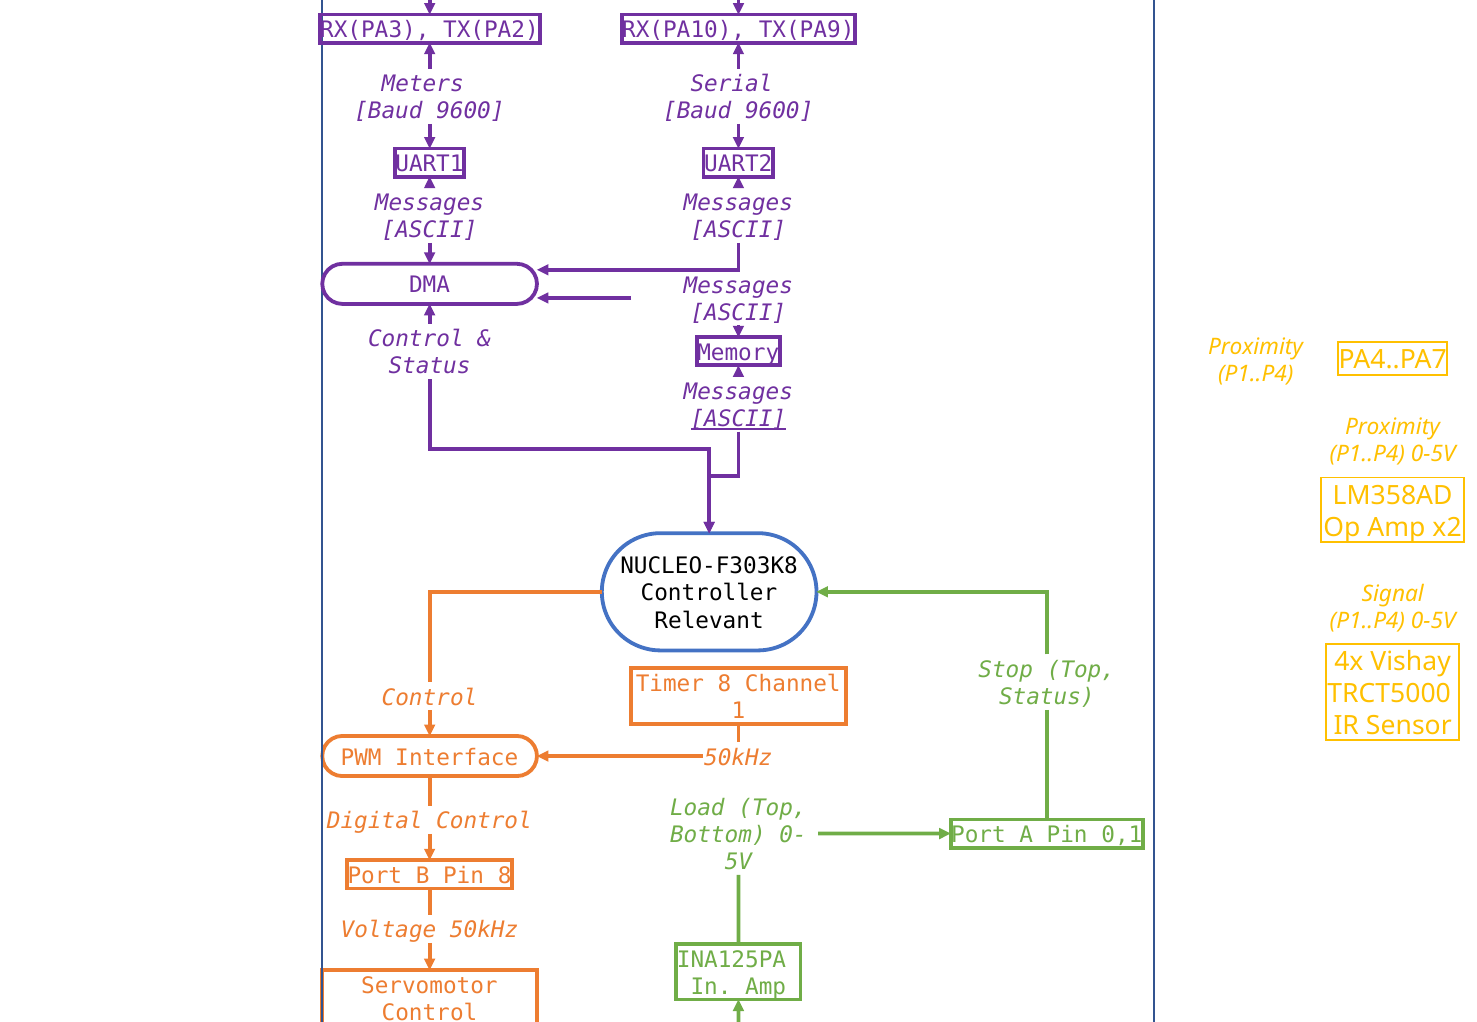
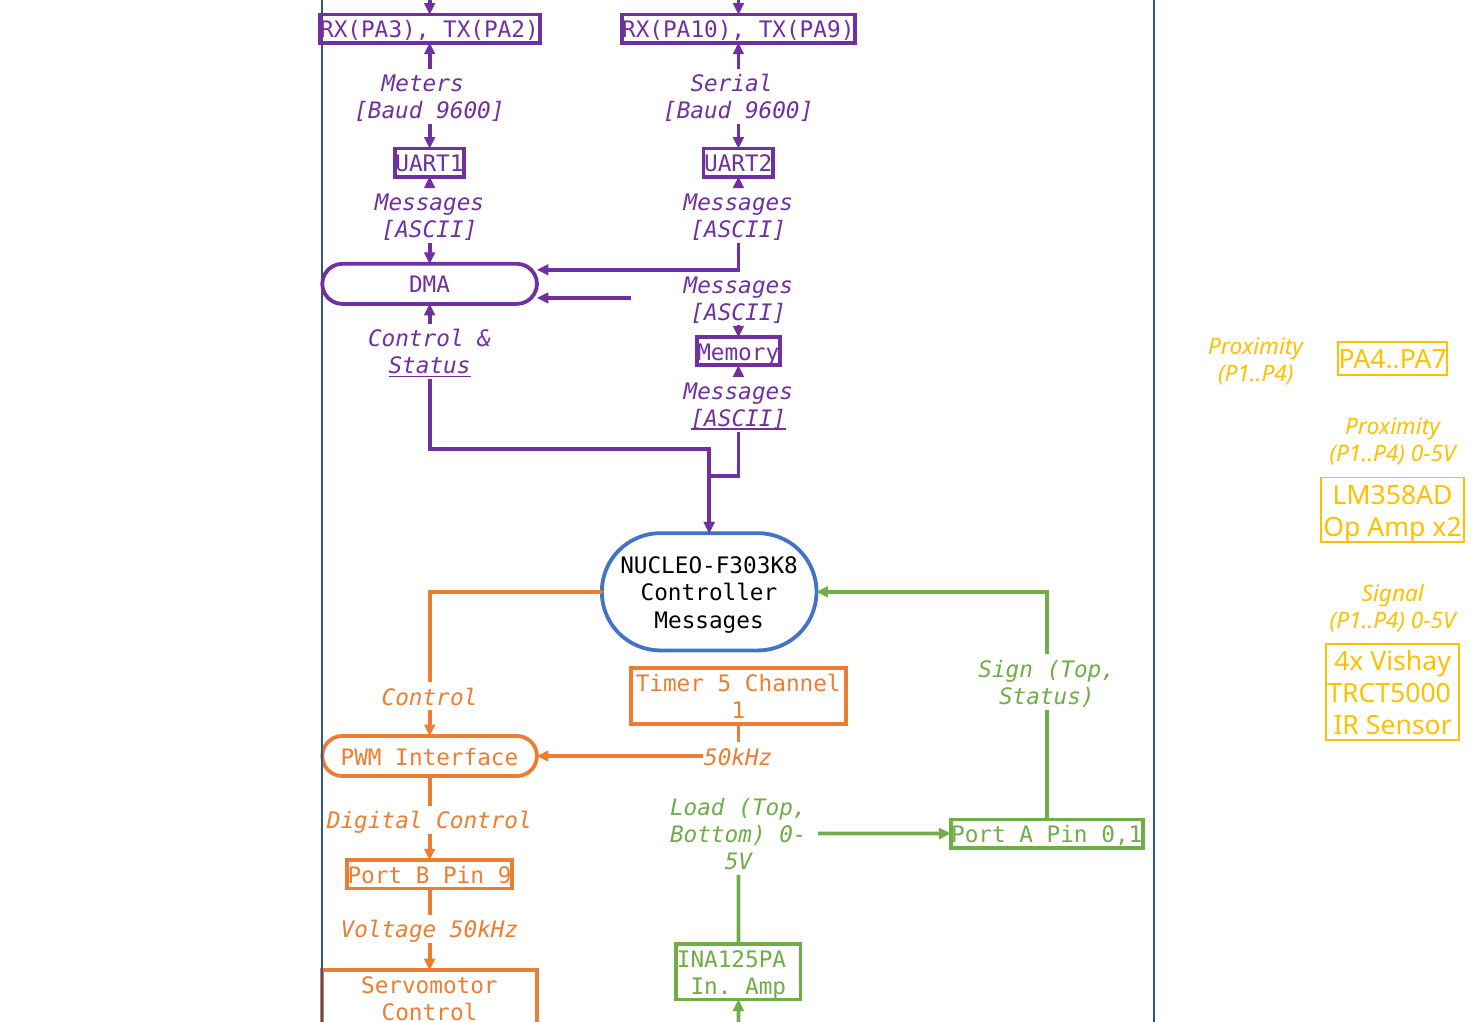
Status at (430, 367) underline: none -> present
Relevant at (709, 621): Relevant -> Messages
Stop: Stop -> Sign
Timer 8: 8 -> 5
Pin 8: 8 -> 9
